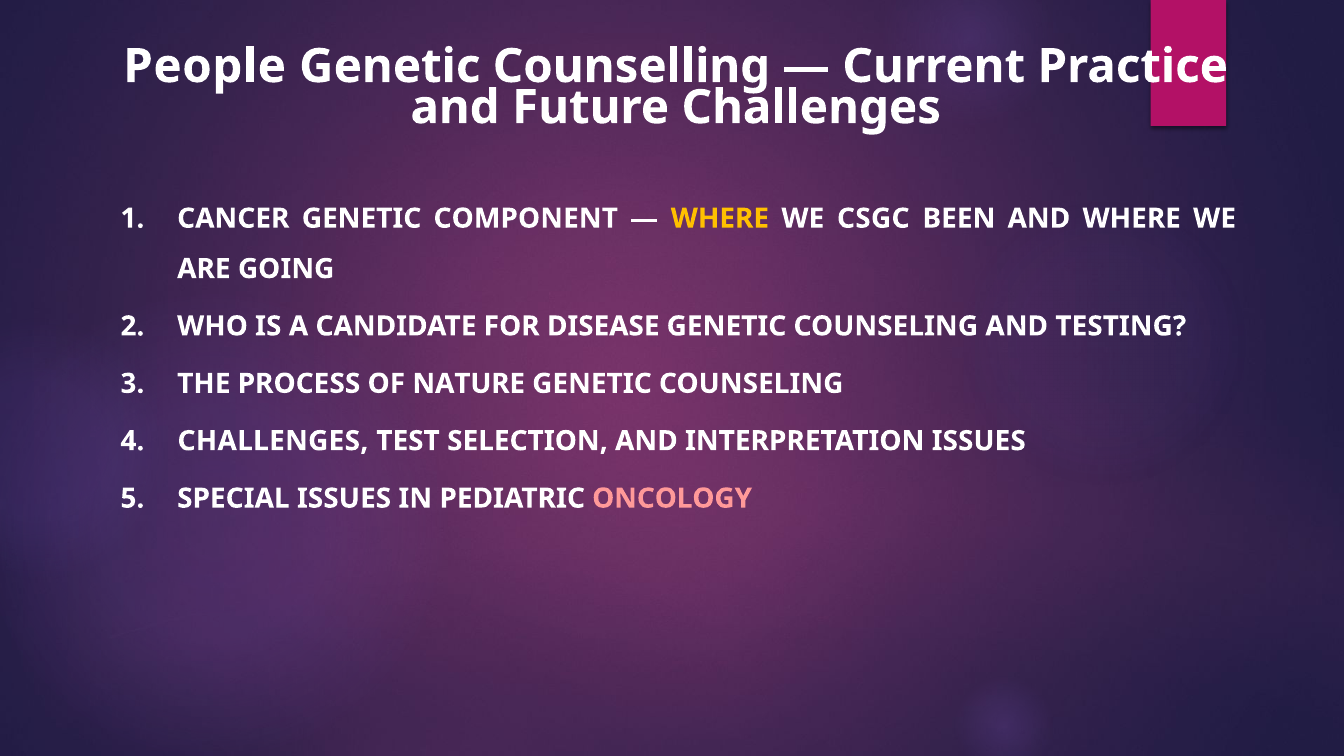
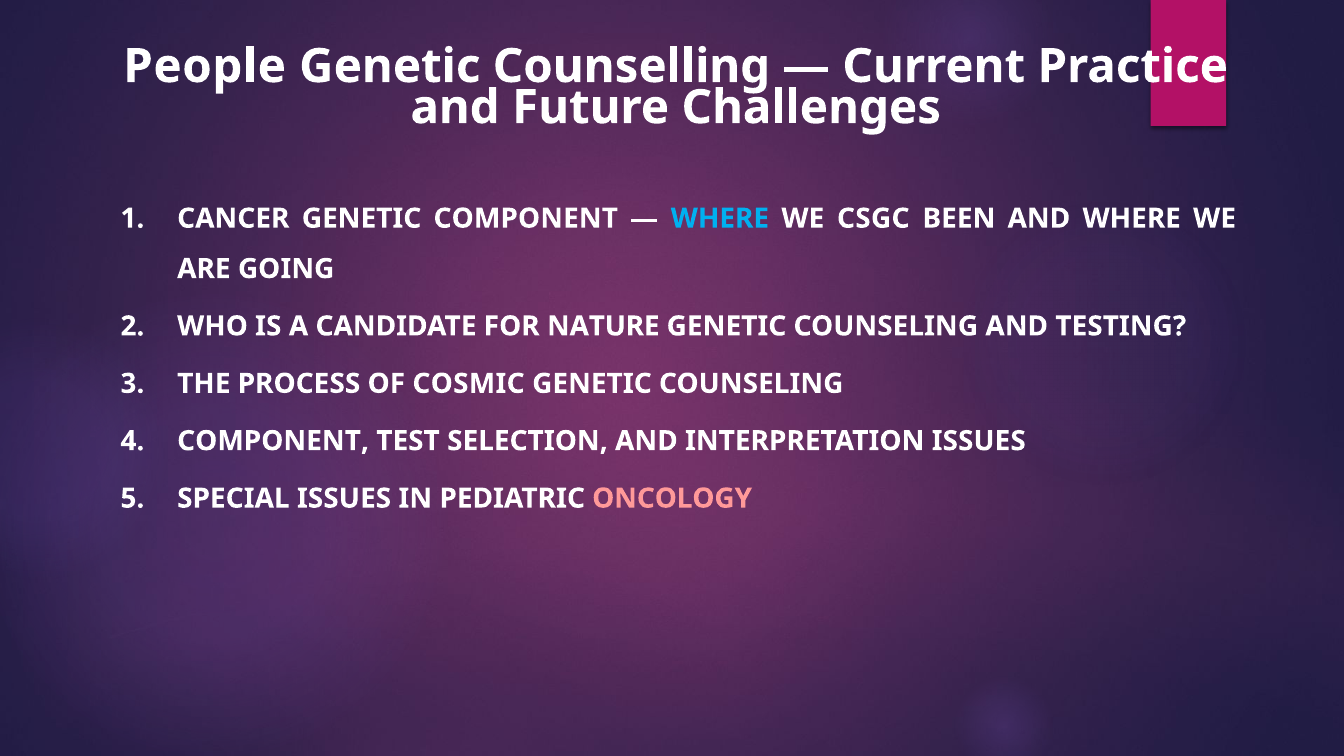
WHERE at (720, 218) colour: yellow -> light blue
DISEASE: DISEASE -> NATURE
NATURE: NATURE -> COSMIC
CHALLENGES at (273, 441): CHALLENGES -> COMPONENT
